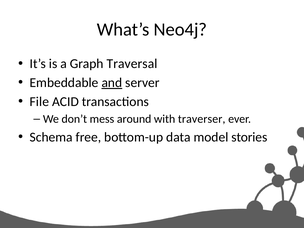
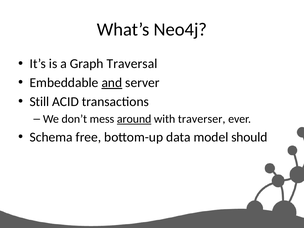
File: File -> Still
around underline: none -> present
stories: stories -> should
